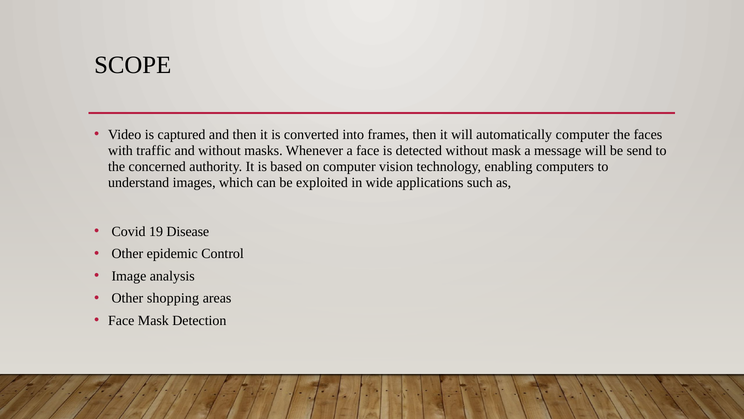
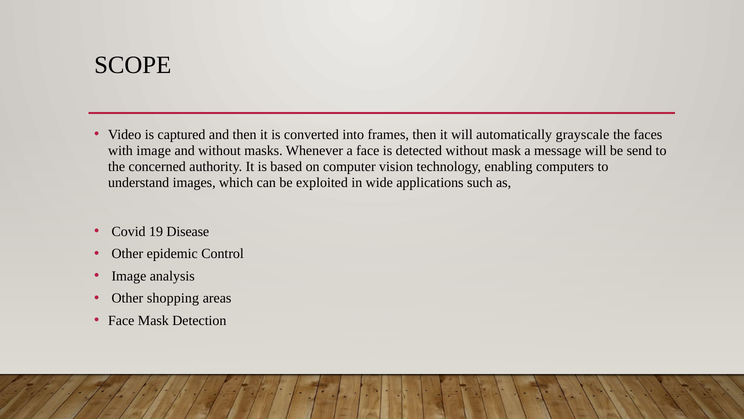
automatically computer: computer -> grayscale
with traffic: traffic -> image
